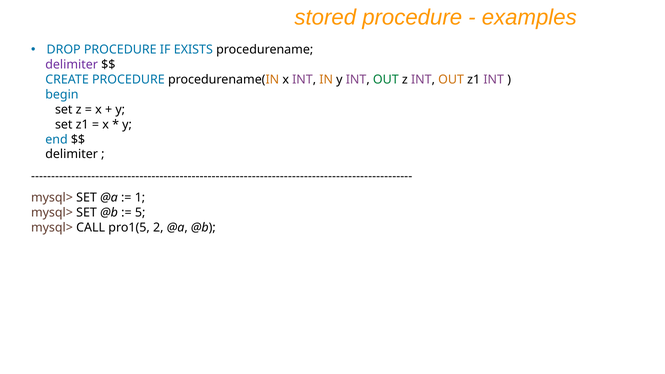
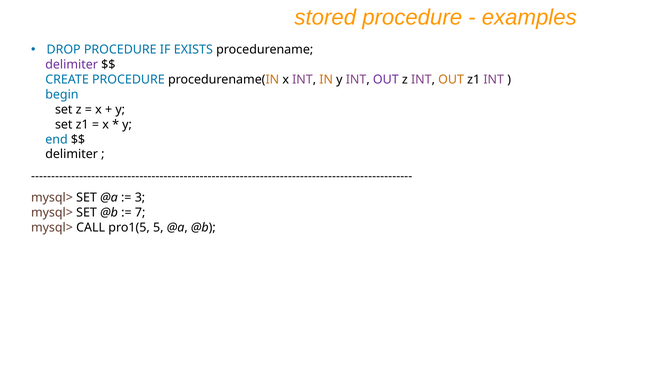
OUT at (386, 80) colour: green -> purple
1: 1 -> 3
5: 5 -> 7
2: 2 -> 5
